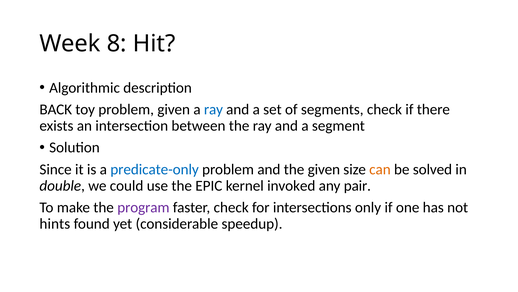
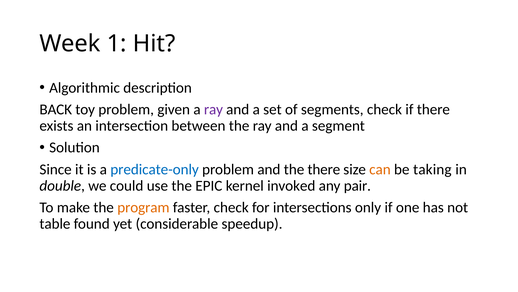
8: 8 -> 1
ray at (213, 109) colour: blue -> purple
the given: given -> there
solved: solved -> taking
program colour: purple -> orange
hints: hints -> table
